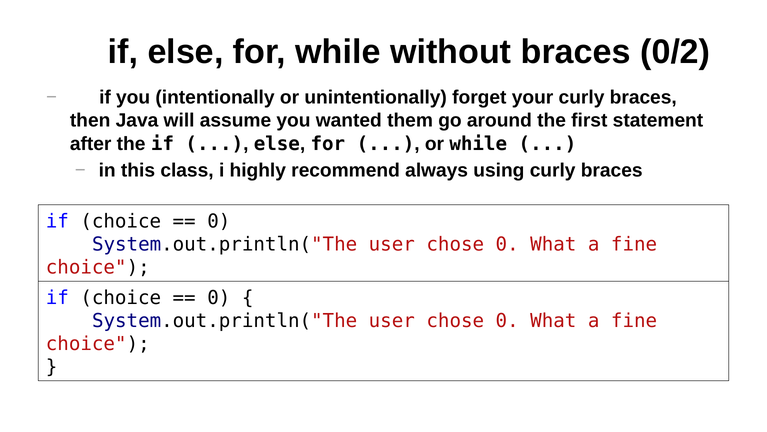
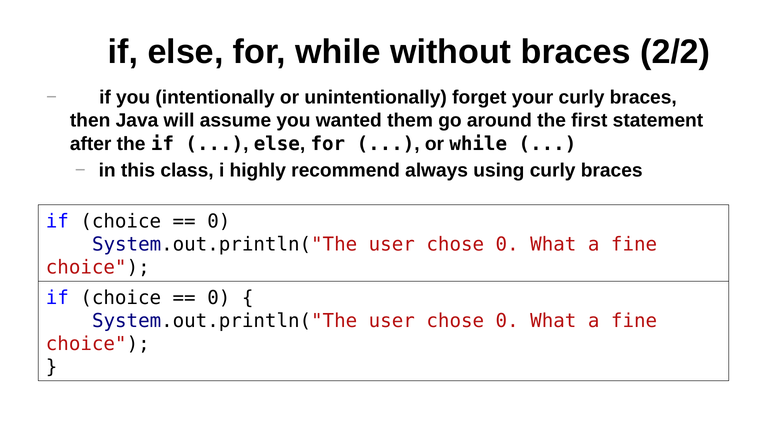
0/2: 0/2 -> 2/2
